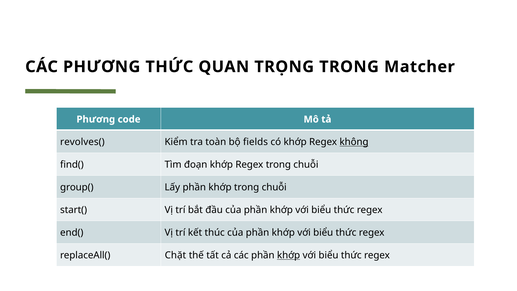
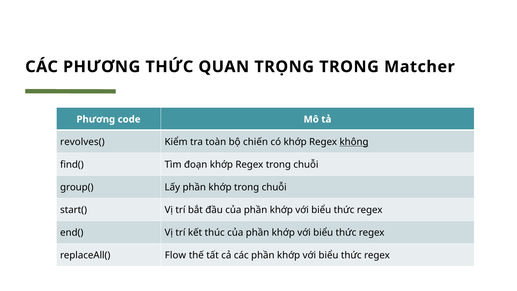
fields: fields -> chiến
Chặt: Chặt -> Flow
khớp at (289, 255) underline: present -> none
